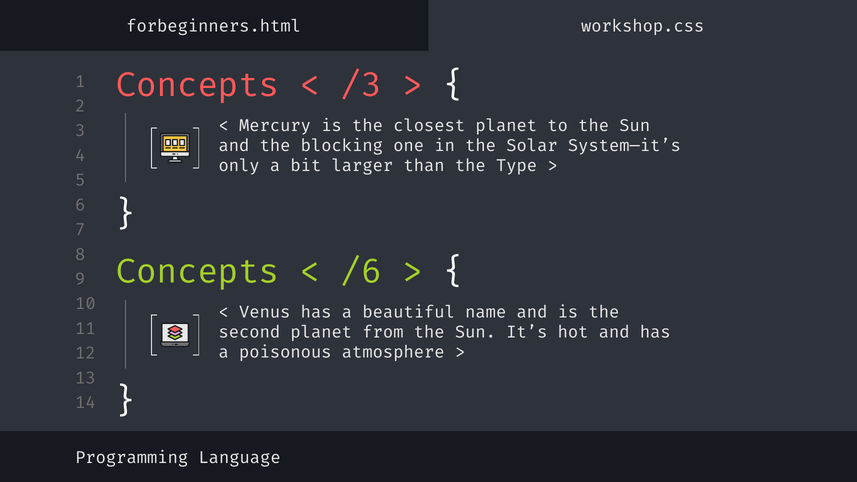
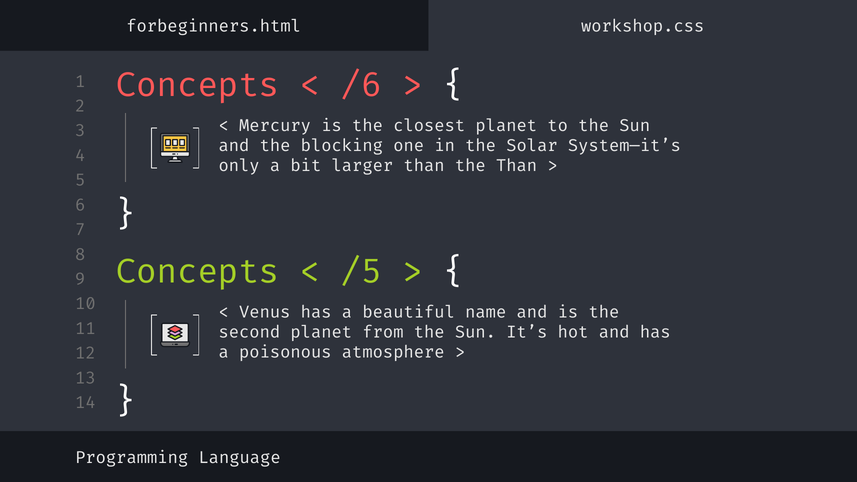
/3: /3 -> /6
the Type: Type -> Than
/6: /6 -> /5
